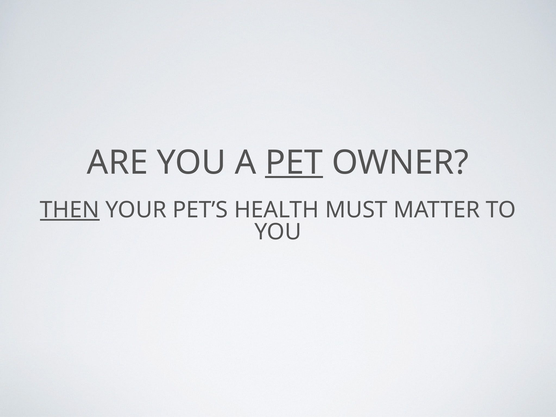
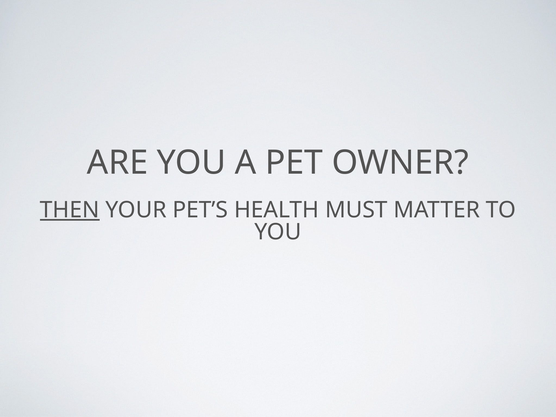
PET underline: present -> none
